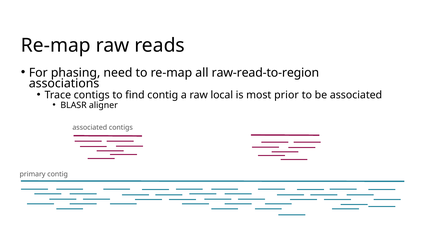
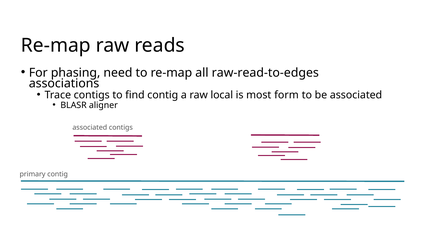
raw-read-to-region: raw-read-to-region -> raw-read-to-edges
prior: prior -> form
